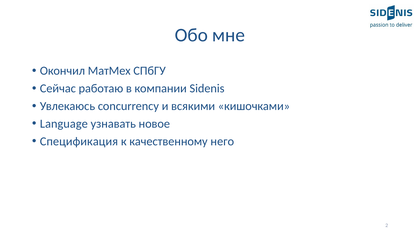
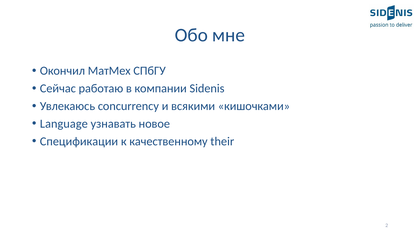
Спецификация: Спецификация -> Спецификации
него: него -> their
